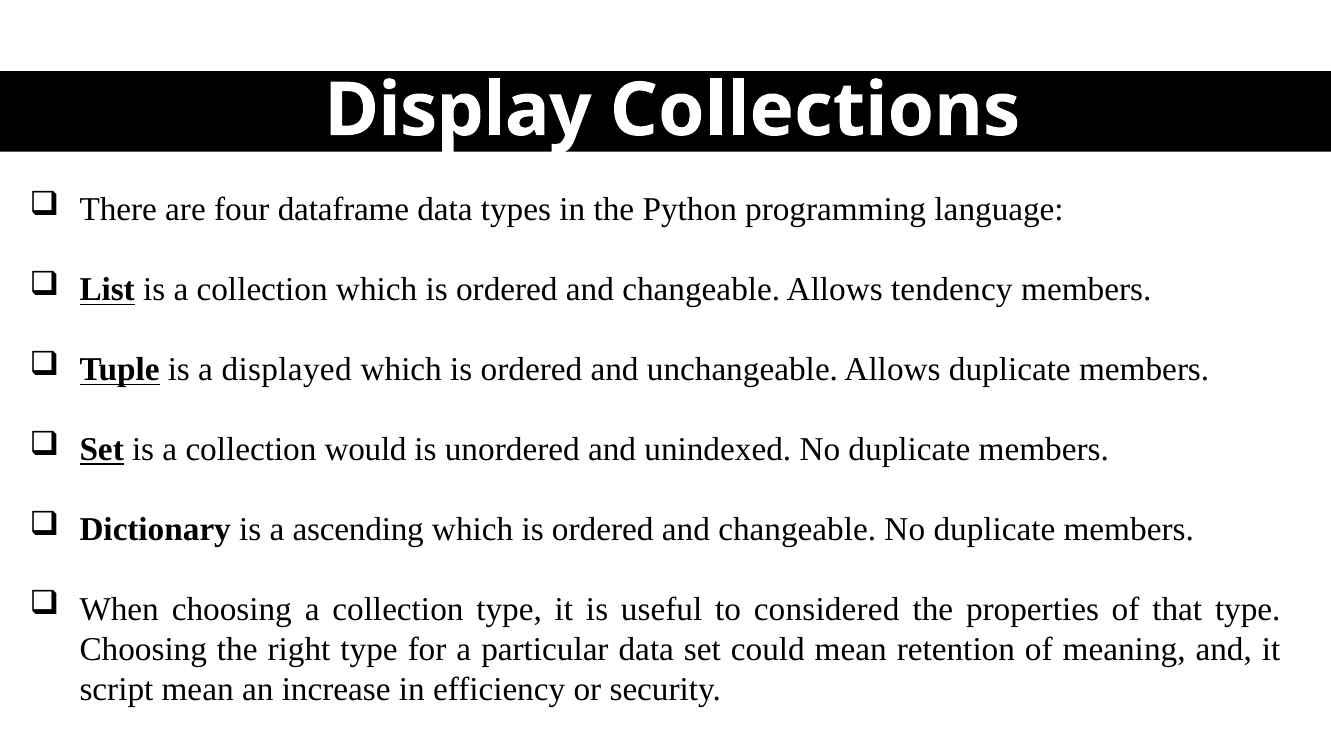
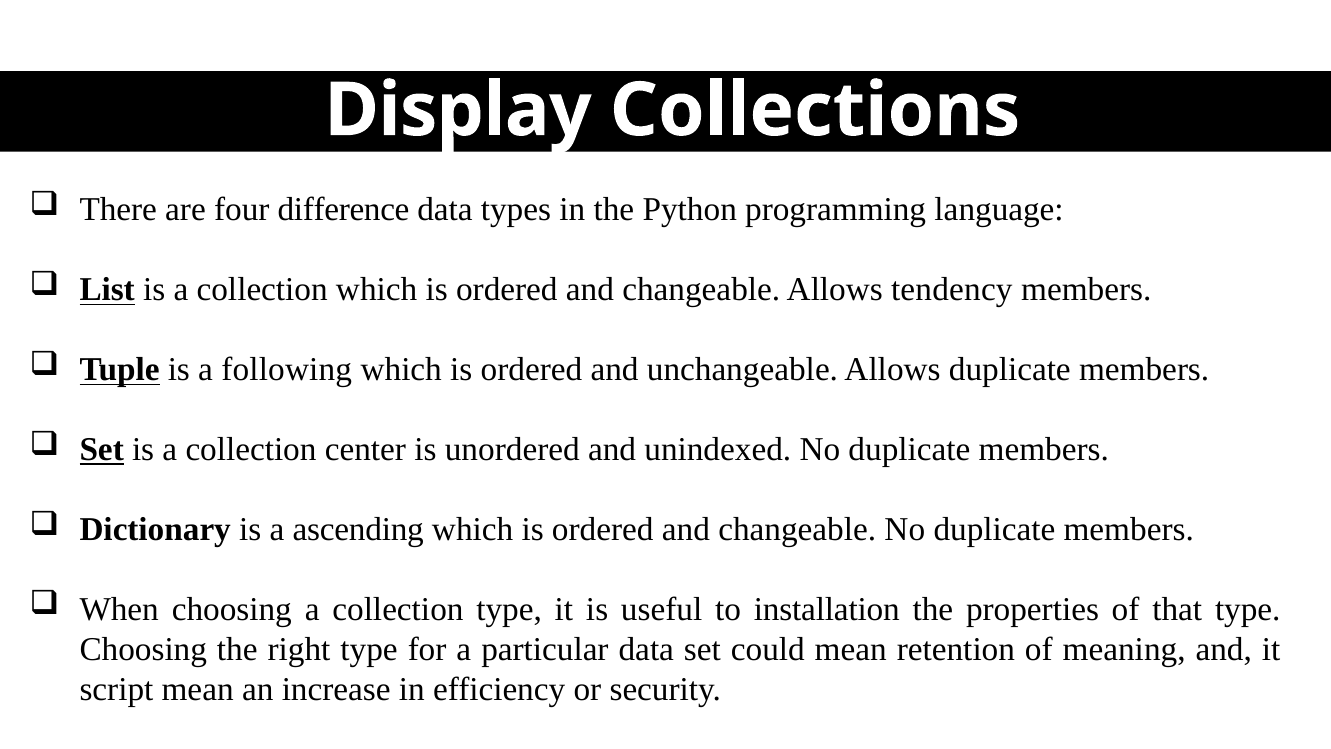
dataframe: dataframe -> difference
displayed: displayed -> following
would: would -> center
considered: considered -> installation
